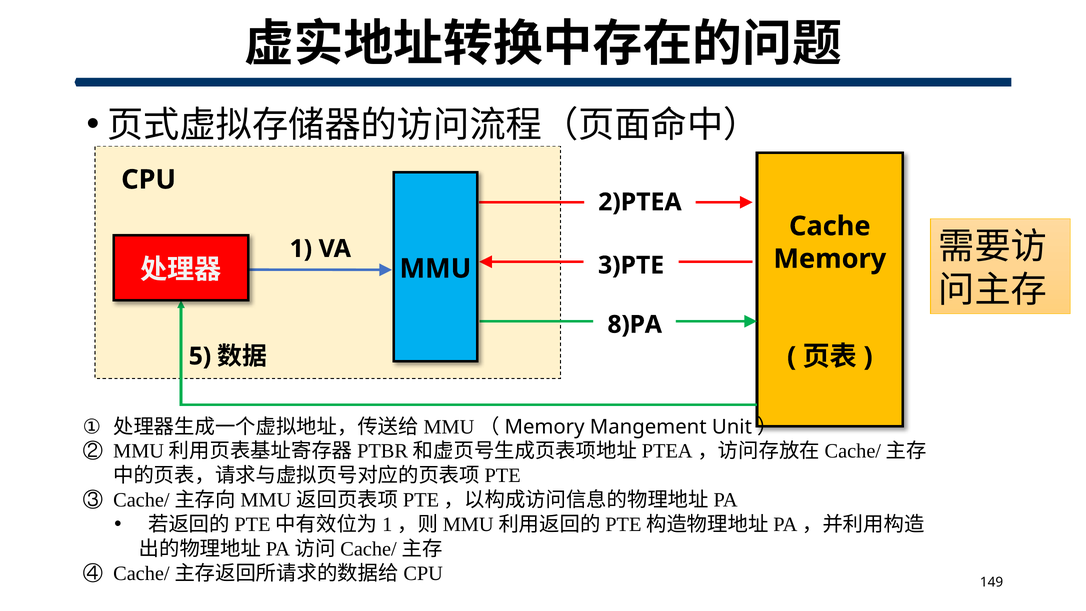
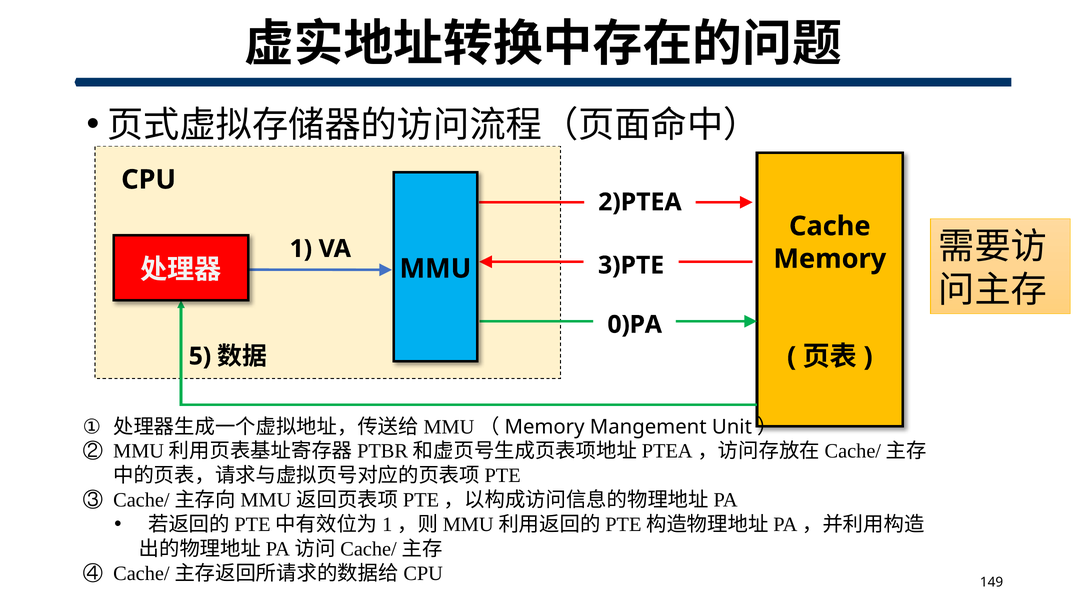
8)PA: 8)PA -> 0)PA
